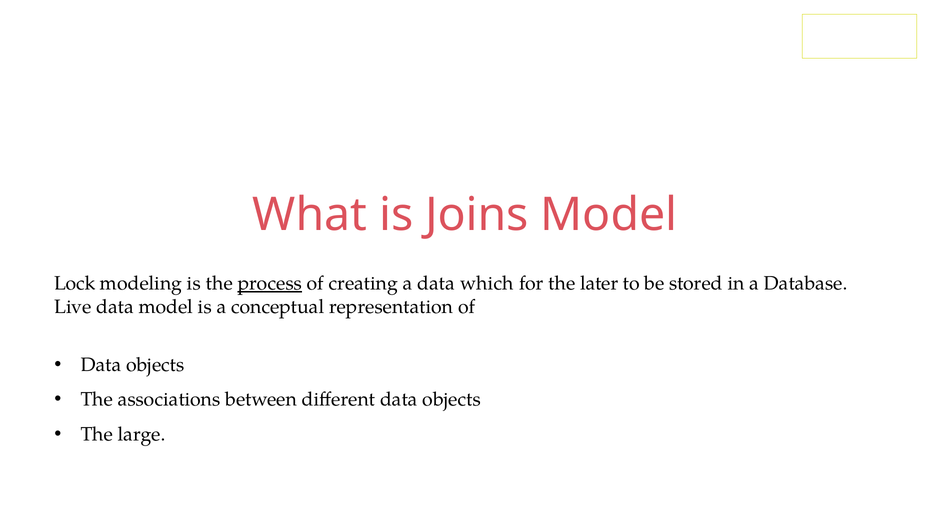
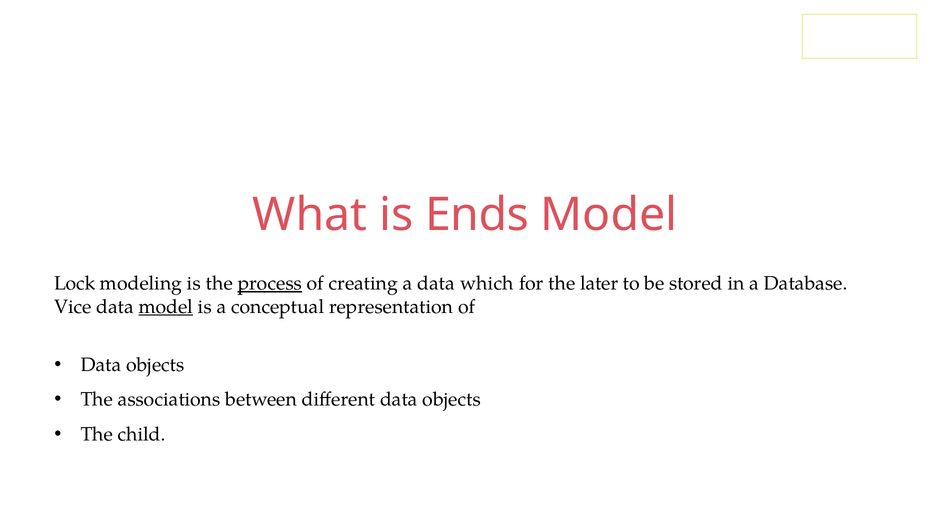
Joins: Joins -> Ends
Live: Live -> Vice
model at (166, 307) underline: none -> present
large: large -> child
